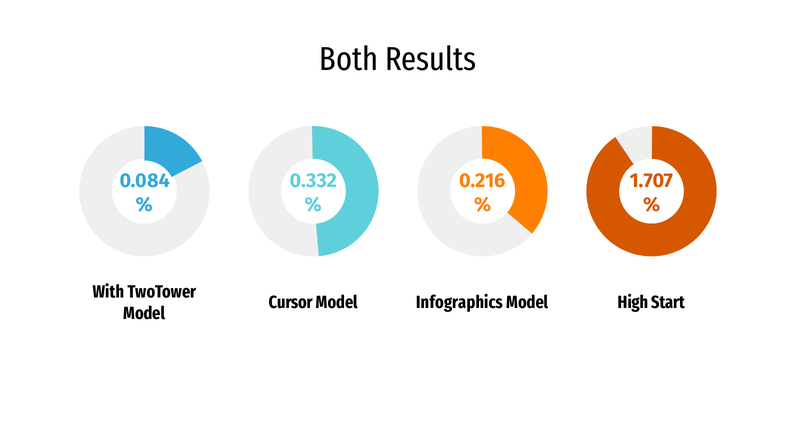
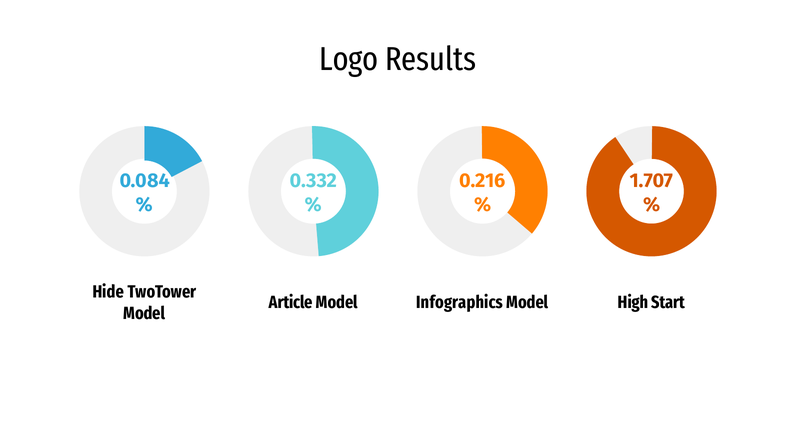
Both: Both -> Logo
With: With -> Hide
Cursor: Cursor -> Article
